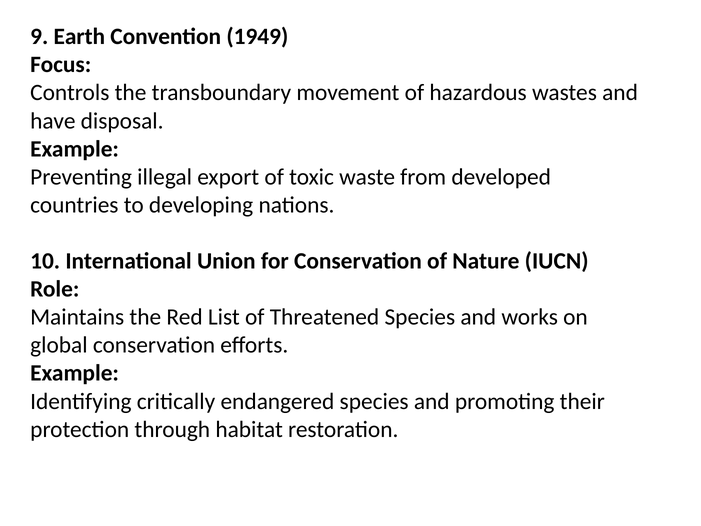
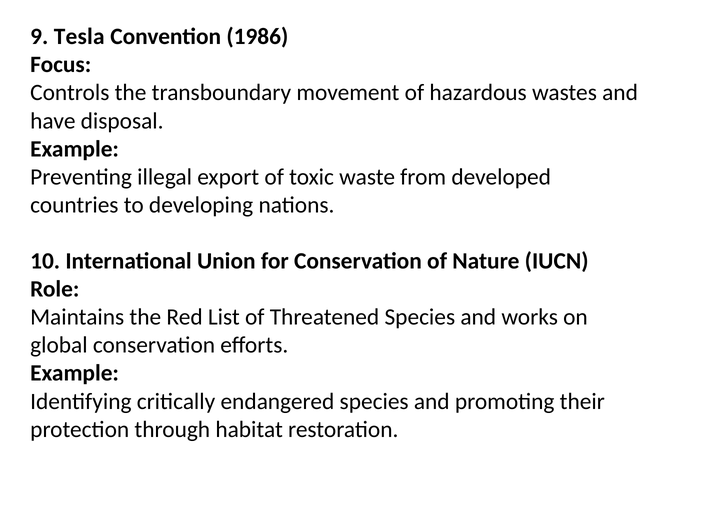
Earth: Earth -> Tesla
1949: 1949 -> 1986
